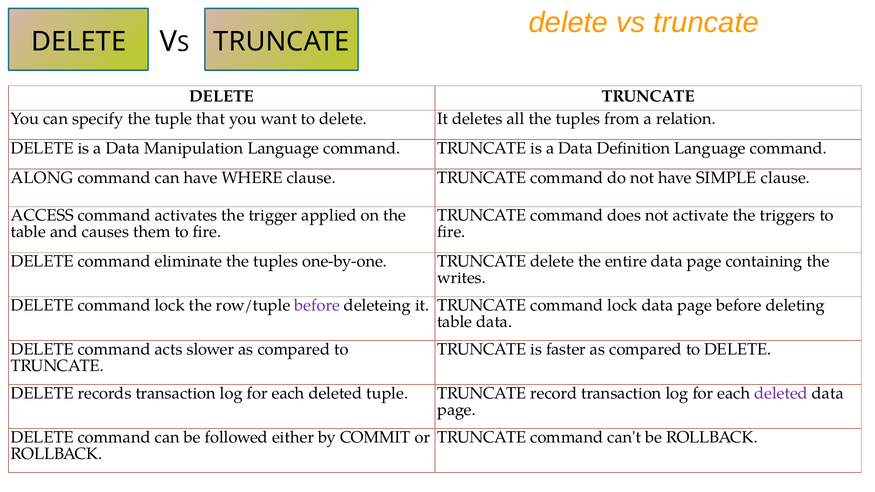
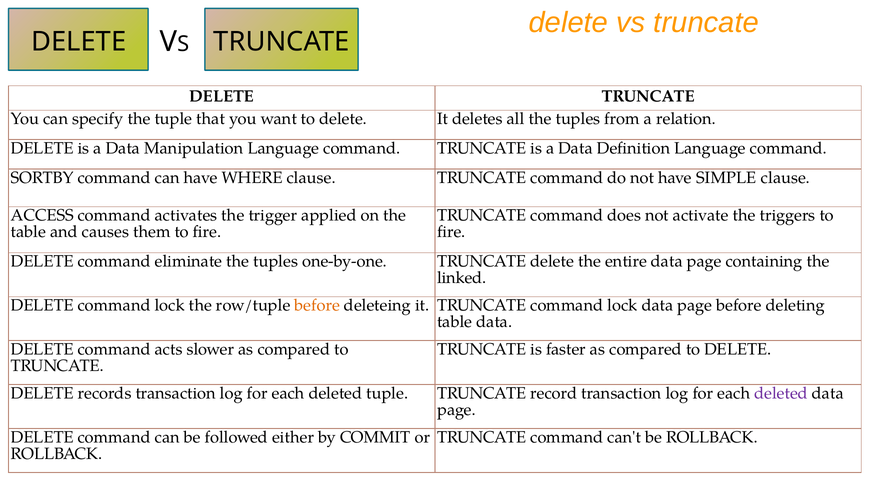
ALONG: ALONG -> SORTBY
writes: writes -> linked
before at (317, 306) colour: purple -> orange
